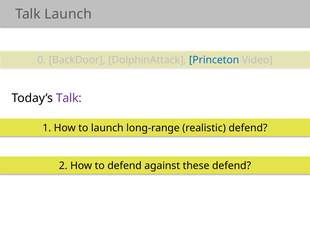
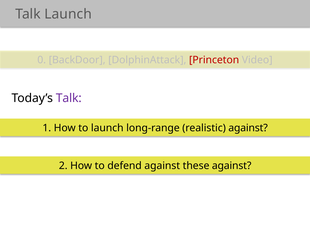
Princeton colour: blue -> red
realistic defend: defend -> against
these defend: defend -> against
